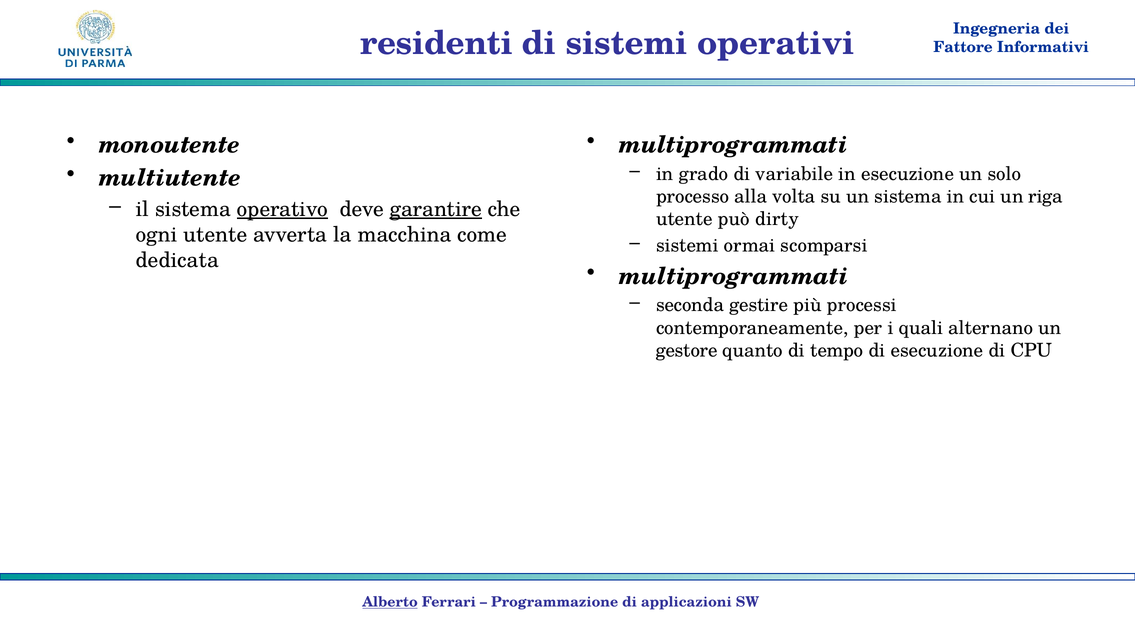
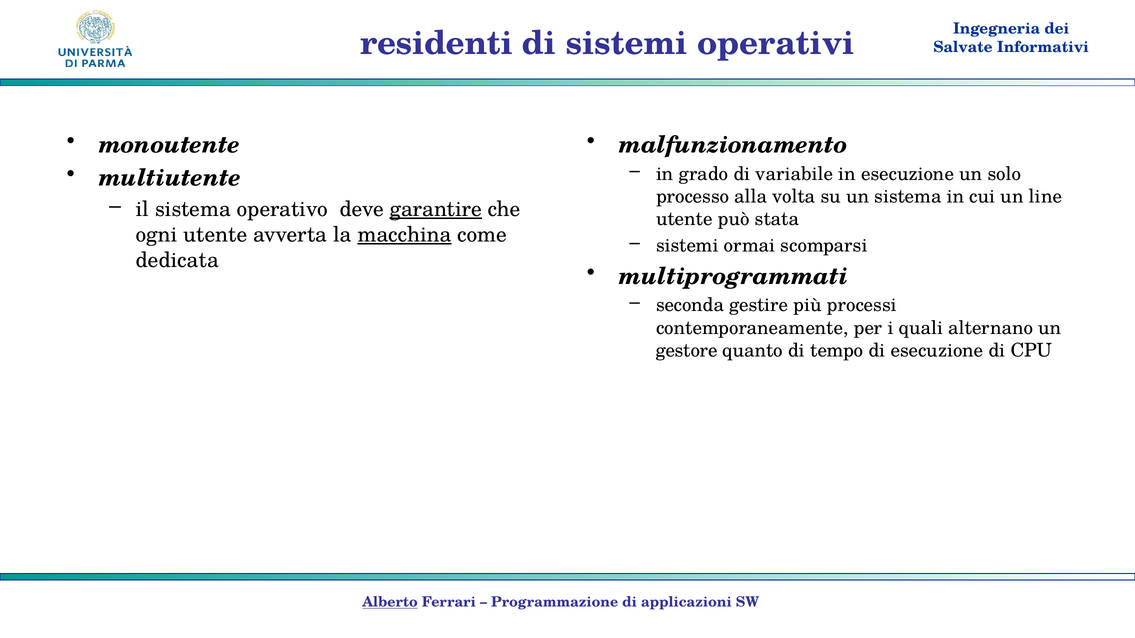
Fattore: Fattore -> Salvate
multiprogrammati at (733, 145): multiprogrammati -> malfunzionamento
riga: riga -> line
operativo underline: present -> none
dirty: dirty -> stata
macchina underline: none -> present
